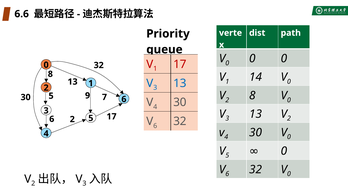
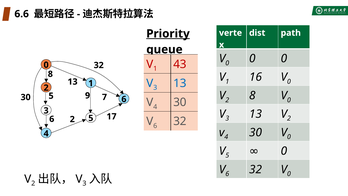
Priority underline: none -> present
1 17: 17 -> 43
14: 14 -> 16
